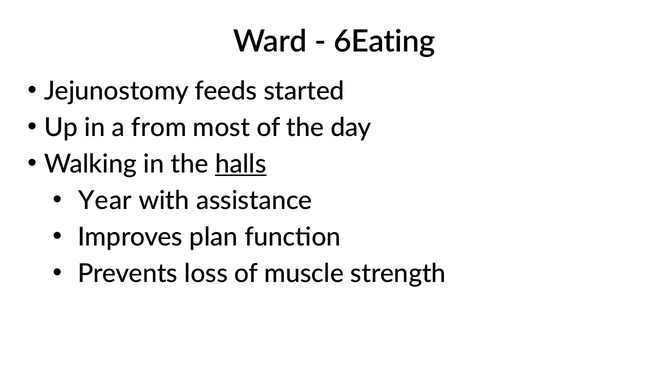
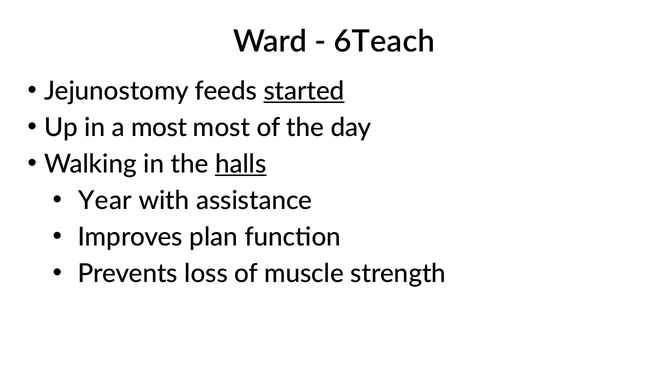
6Eating: 6Eating -> 6Teach
started underline: none -> present
a from: from -> most
